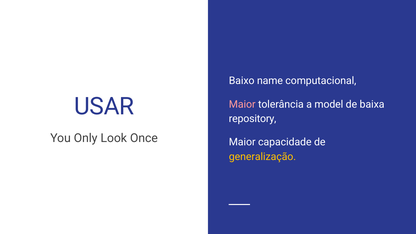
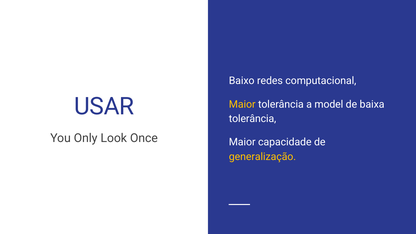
name: name -> redes
Maior at (242, 104) colour: pink -> yellow
repository at (253, 119): repository -> tolerância
